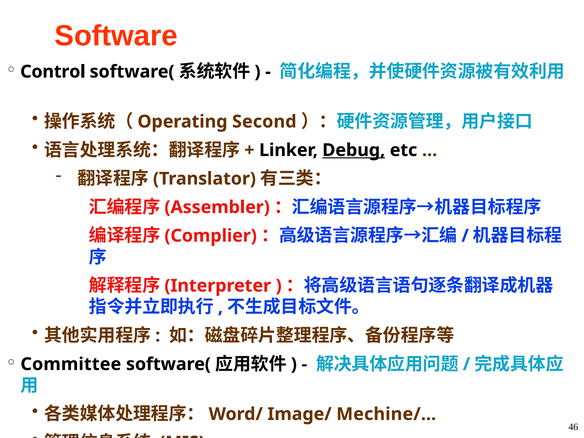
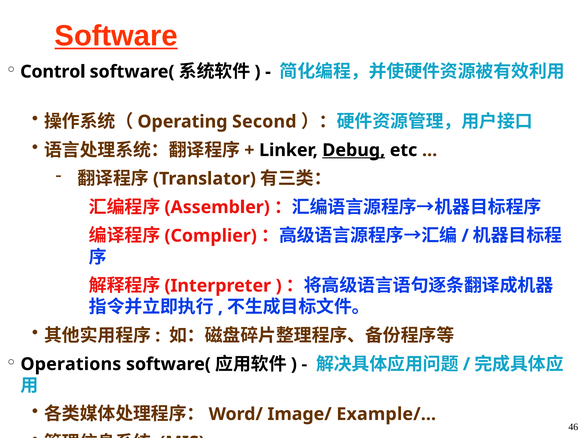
Software underline: none -> present
Committee: Committee -> Operations
Mechine/…: Mechine/… -> Example/…
